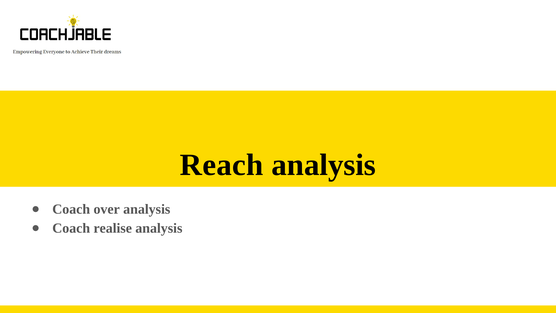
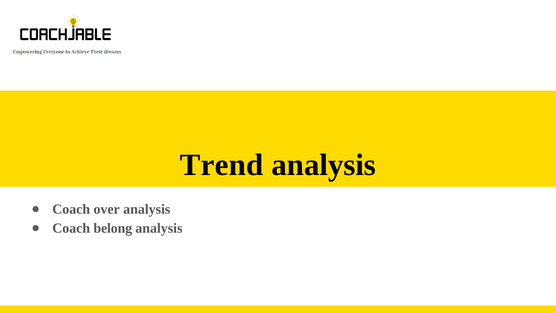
Reach: Reach -> Trend
realise: realise -> belong
